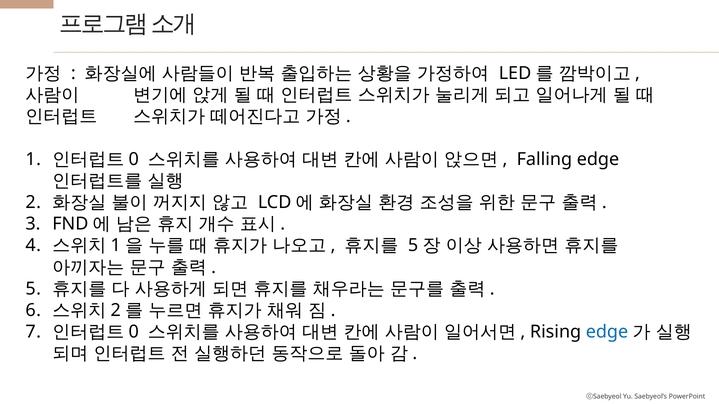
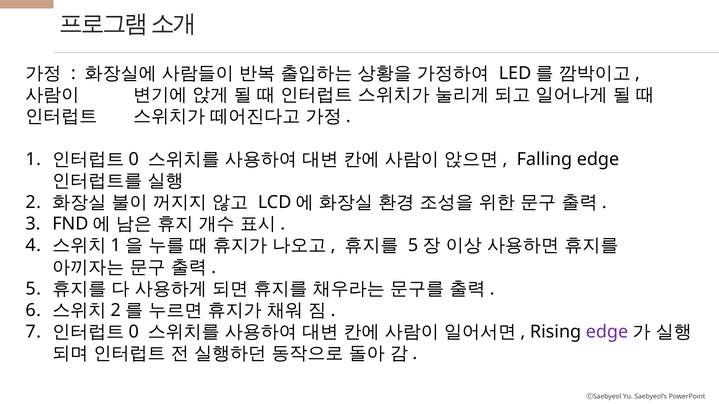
edge at (607, 332) colour: blue -> purple
